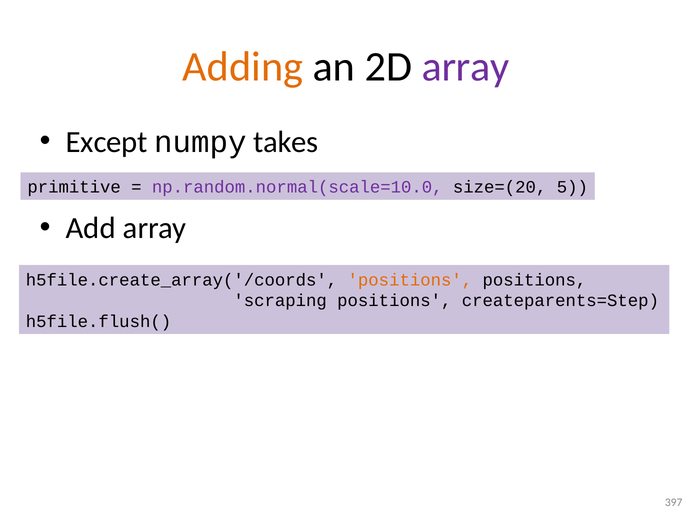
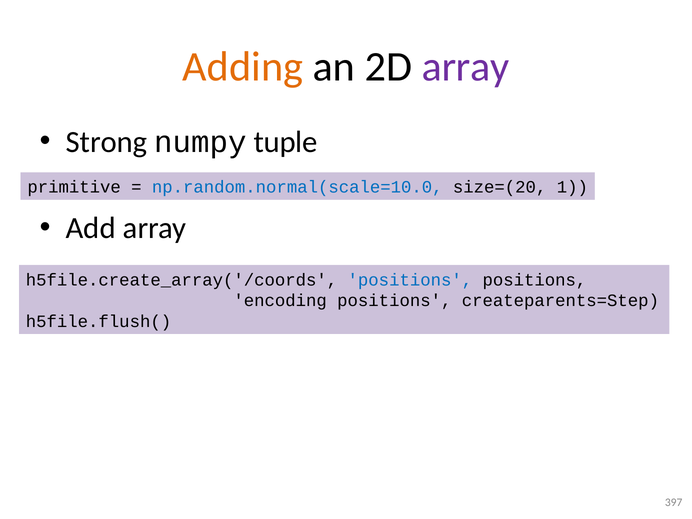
Except: Except -> Strong
takes: takes -> tuple
np.random.normal(scale=10.0 colour: purple -> blue
5: 5 -> 1
positions at (410, 280) colour: orange -> blue
scraping: scraping -> encoding
